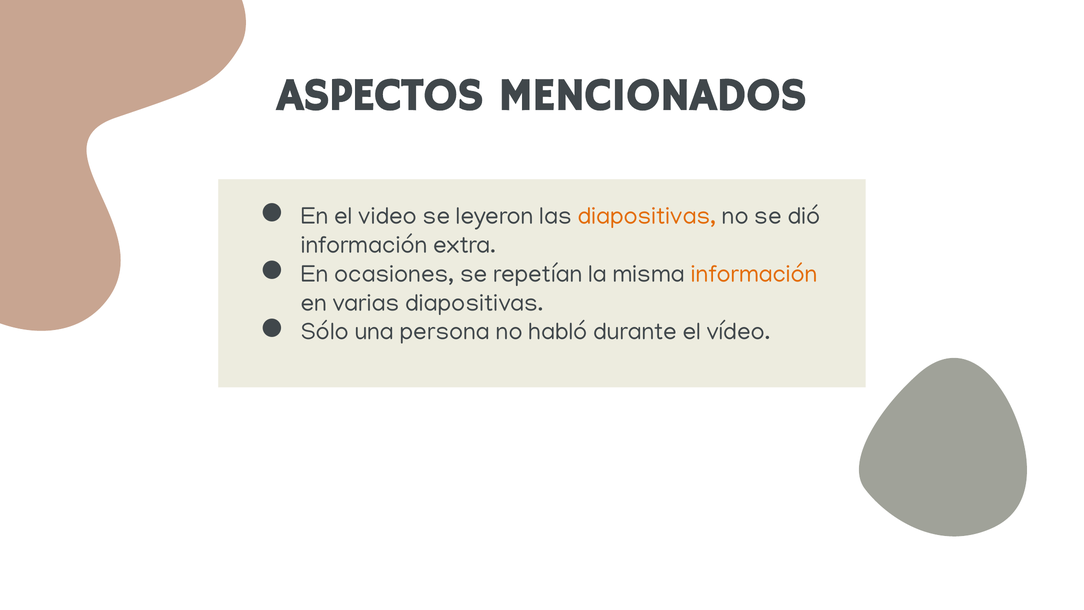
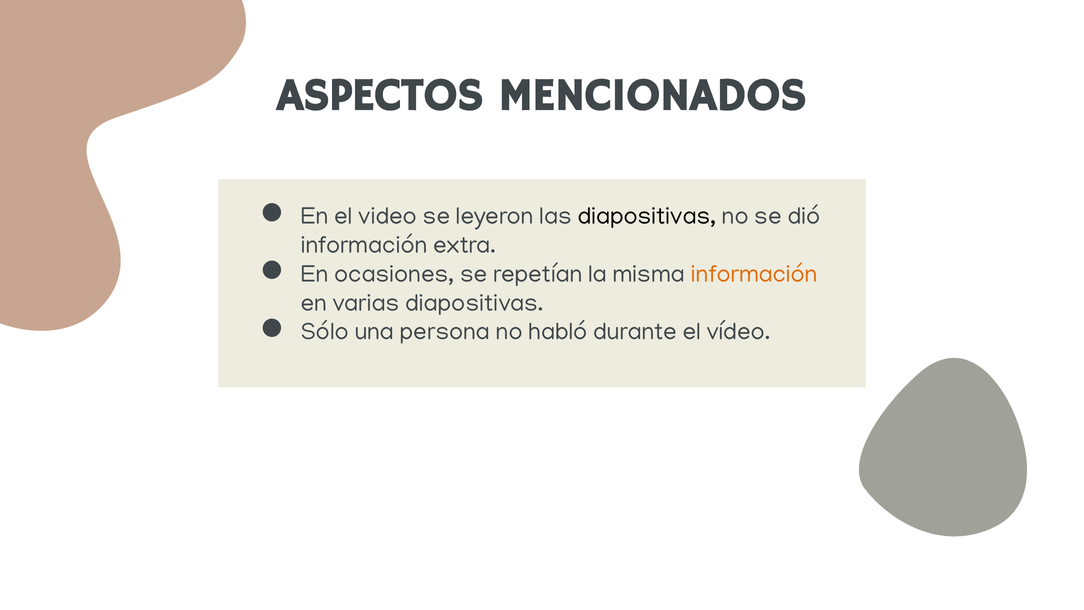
diapositivas at (647, 216) colour: orange -> black
